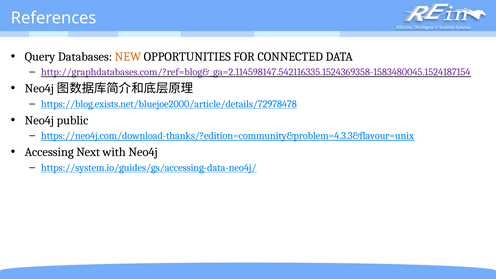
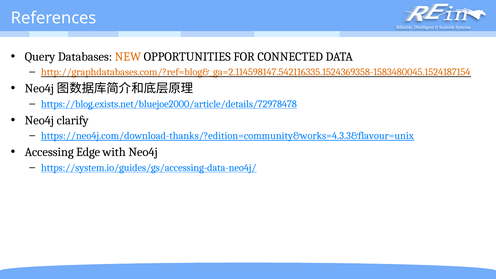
http://graphdatabases.com/?ref=blog&_ga=2.114598147.542116335.1524369358-1583480045.1524187154 colour: purple -> orange
public: public -> clarify
https://neo4j.com/download-thanks/?edition=community&problem=4.3.3&flavour=unix: https://neo4j.com/download-thanks/?edition=community&problem=4.3.3&flavour=unix -> https://neo4j.com/download-thanks/?edition=community&works=4.3.3&flavour=unix
Next: Next -> Edge
